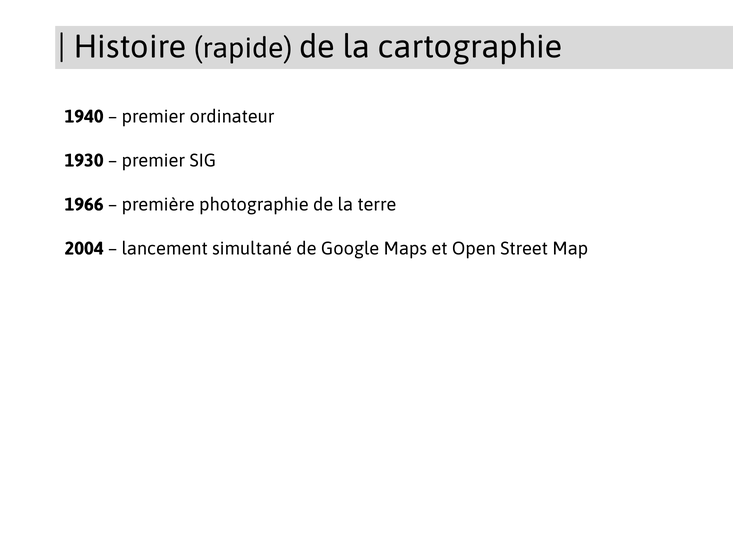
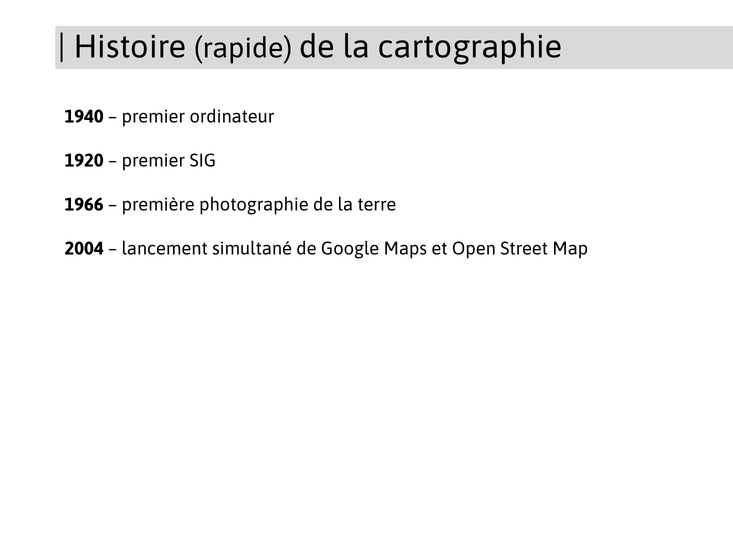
1930: 1930 -> 1920
